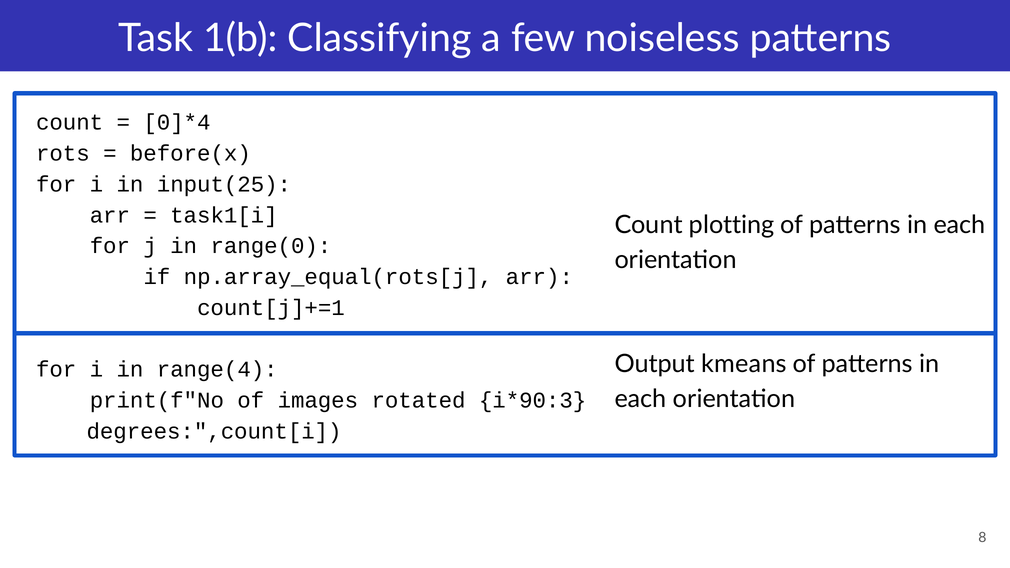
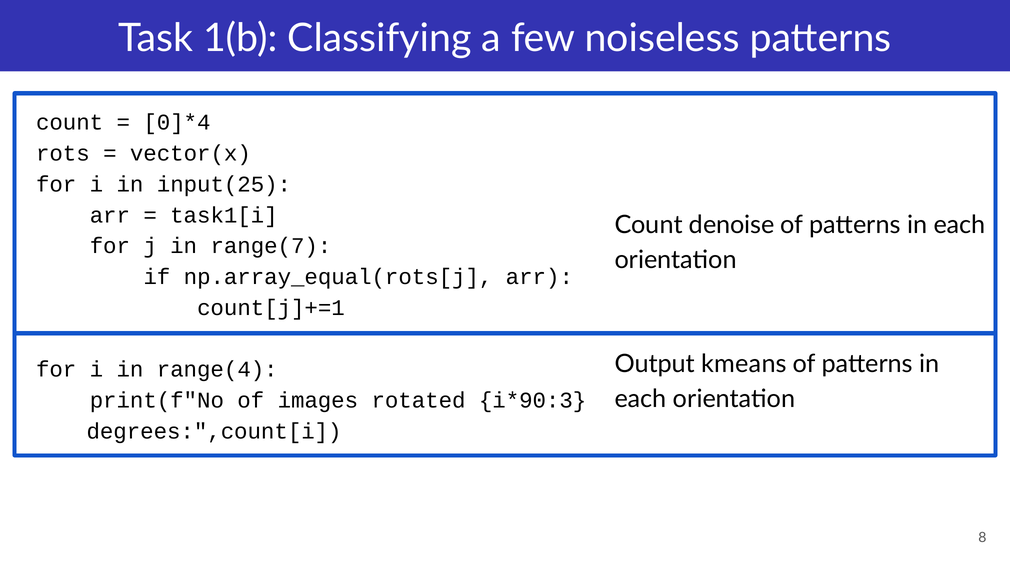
before(x: before(x -> vector(x
plotting: plotting -> denoise
range(0: range(0 -> range(7
